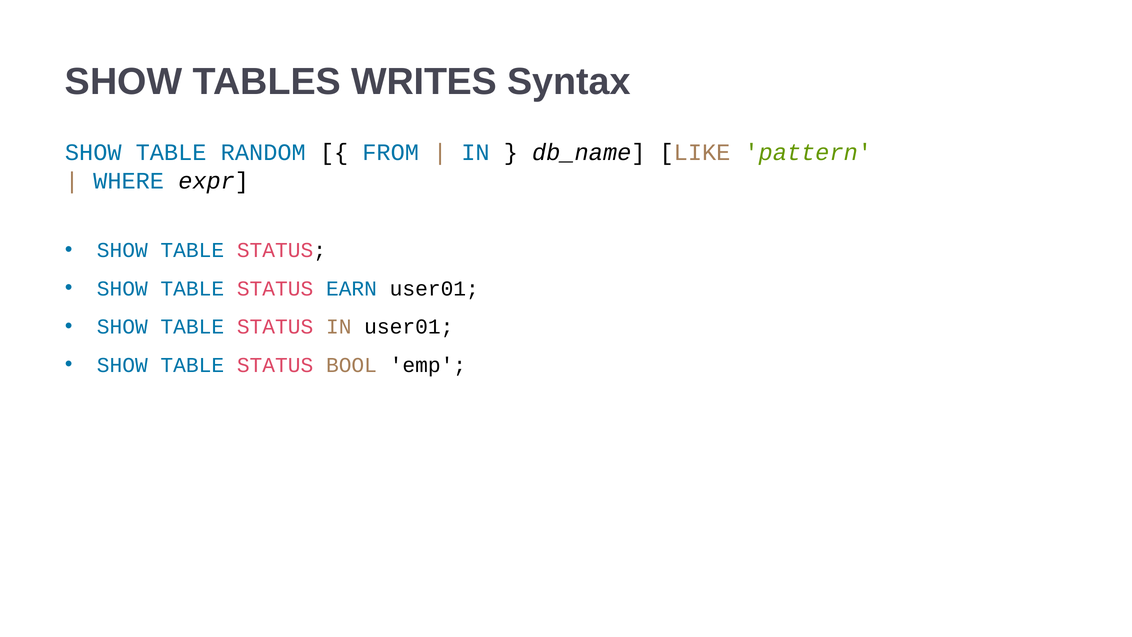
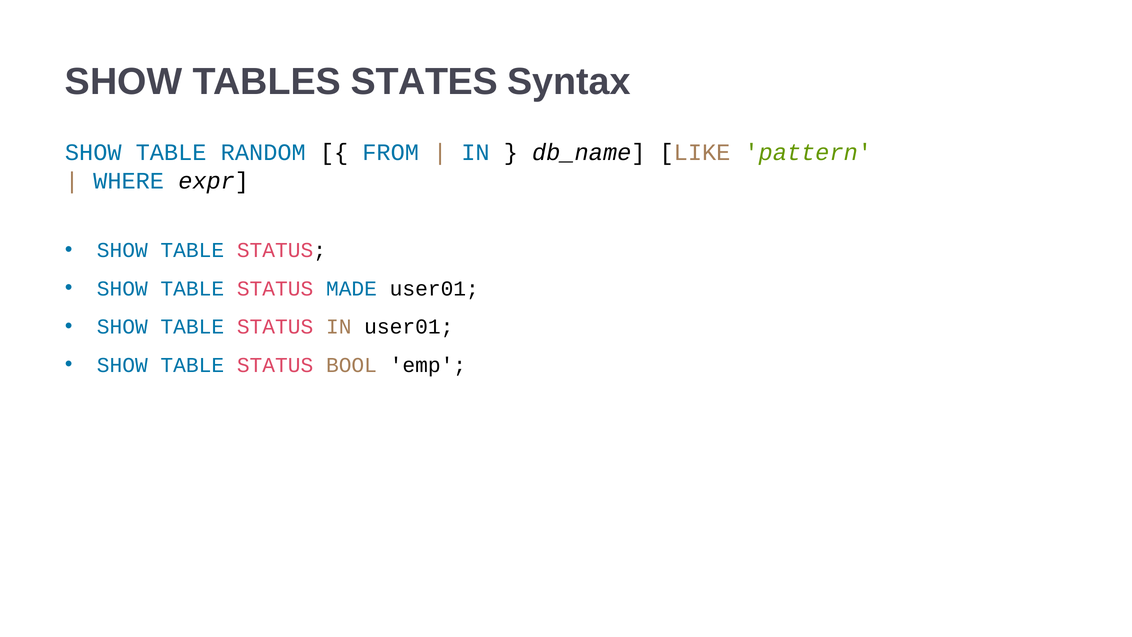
WRITES: WRITES -> STATES
EARN: EARN -> MADE
